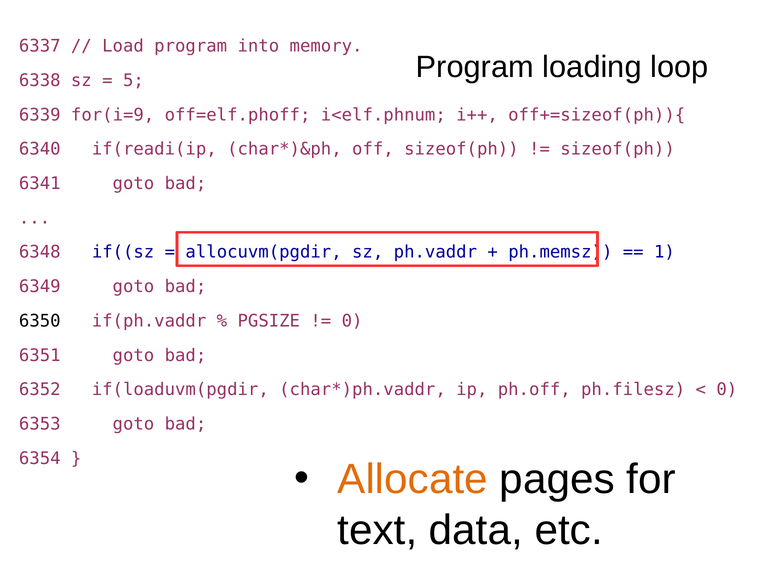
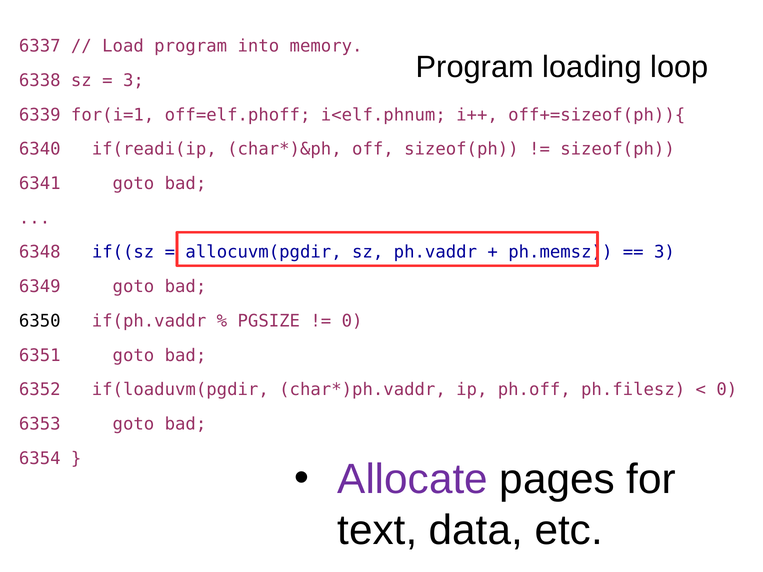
5 at (134, 81): 5 -> 3
for(i=9: for(i=9 -> for(i=1
1 at (664, 252): 1 -> 3
Allocate colour: orange -> purple
